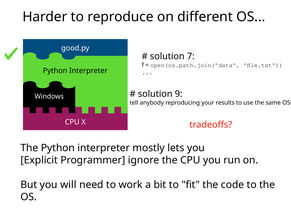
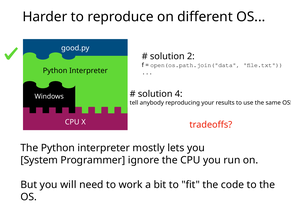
7: 7 -> 2
9: 9 -> 4
Explicit: Explicit -> System
